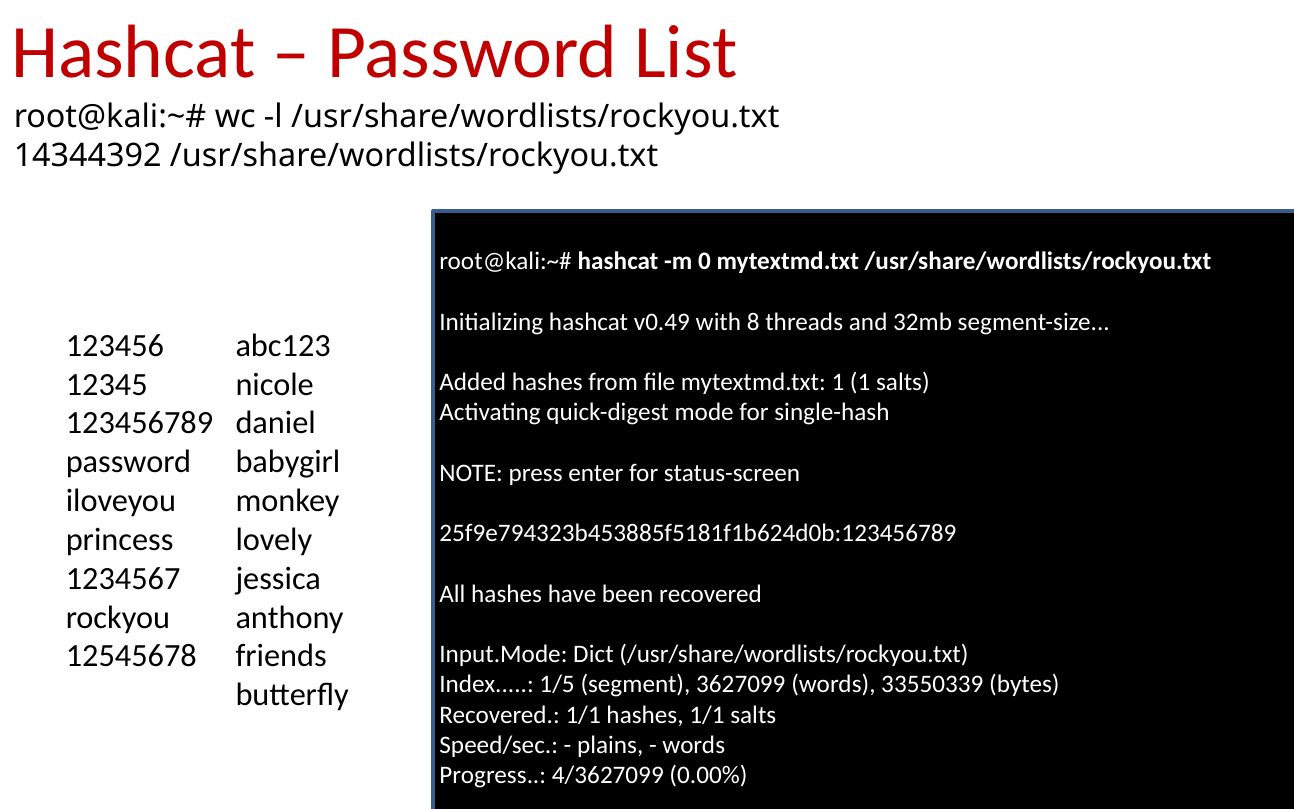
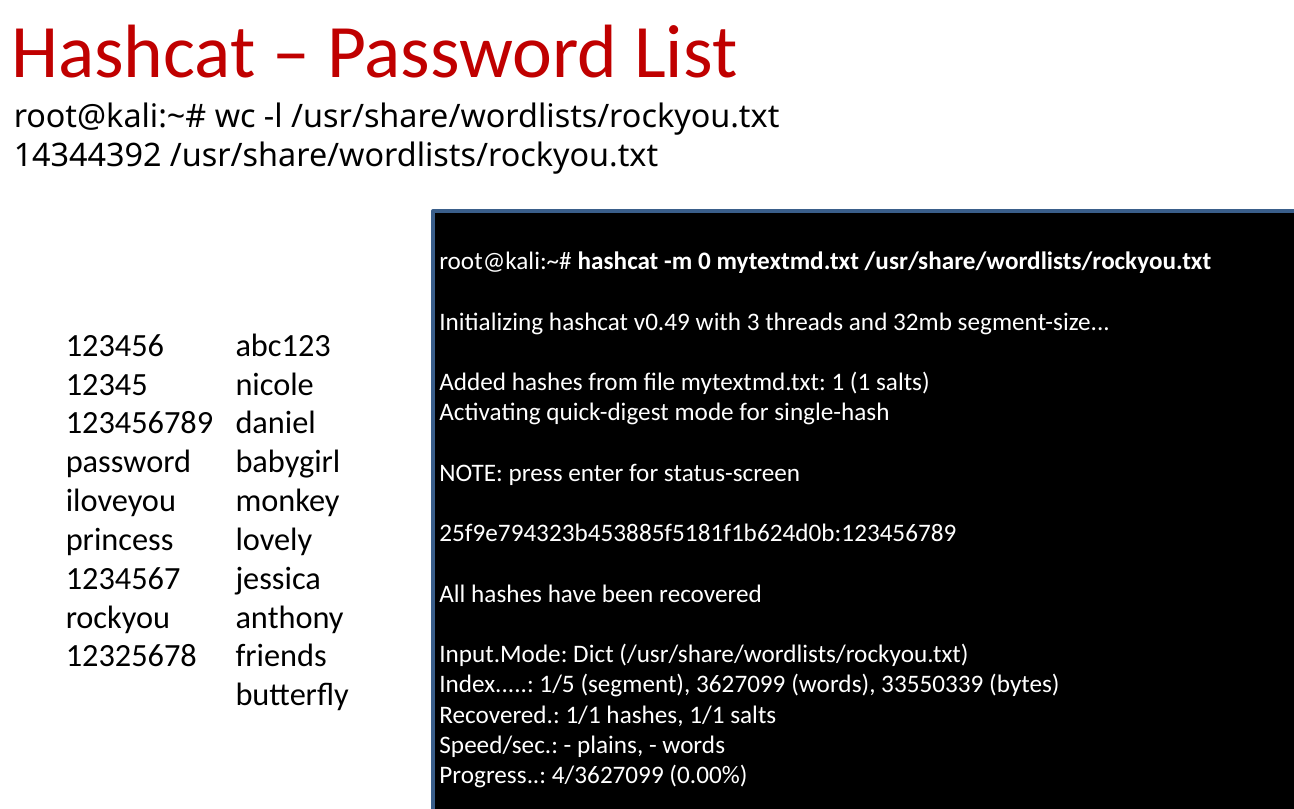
8: 8 -> 3
12545678: 12545678 -> 12325678
